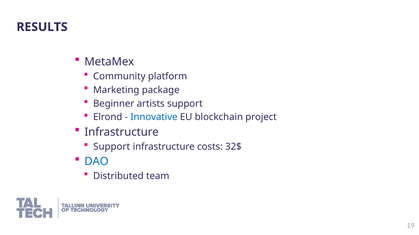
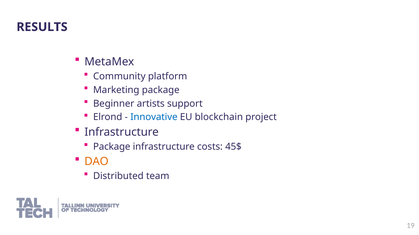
Support at (112, 147): Support -> Package
32$: 32$ -> 45$
DAO colour: blue -> orange
